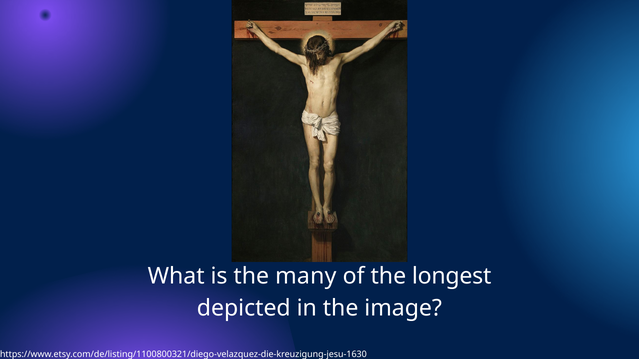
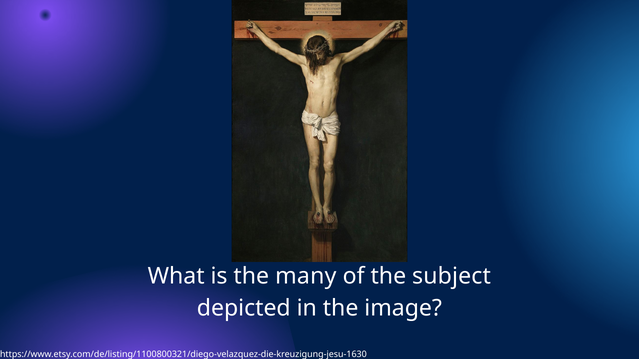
longest: longest -> subject
